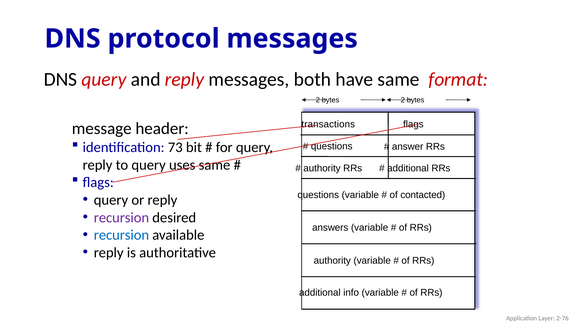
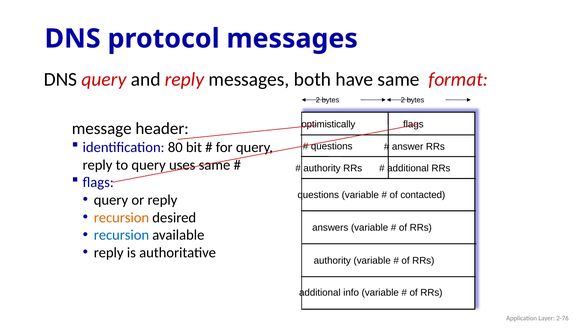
transactions: transactions -> optimistically
73: 73 -> 80
recursion at (121, 217) colour: purple -> orange
